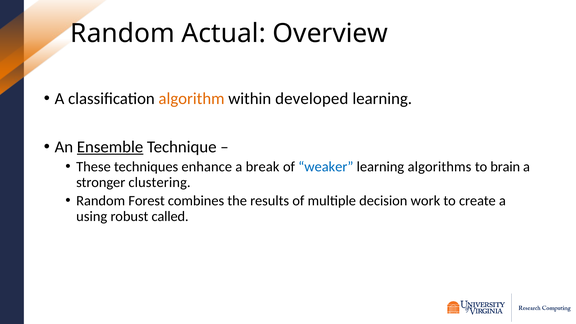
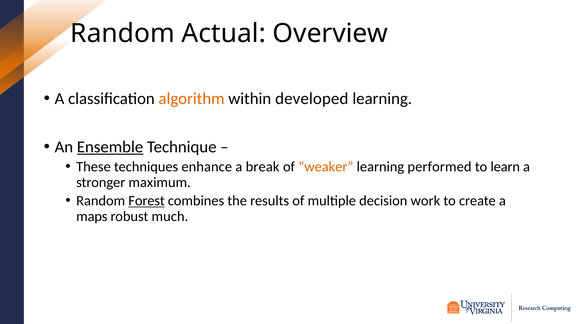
weaker colour: blue -> orange
algorithms: algorithms -> performed
brain: brain -> learn
clustering: clustering -> maximum
Forest underline: none -> present
using: using -> maps
called: called -> much
